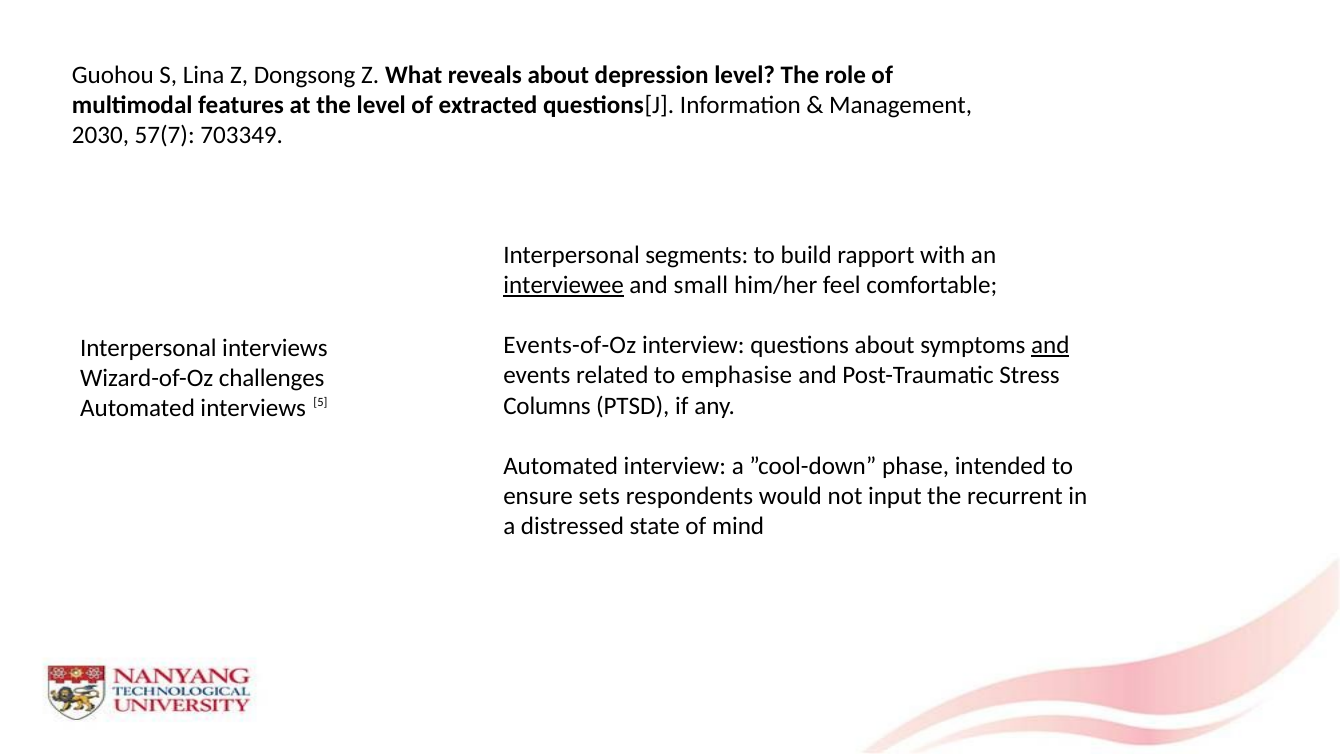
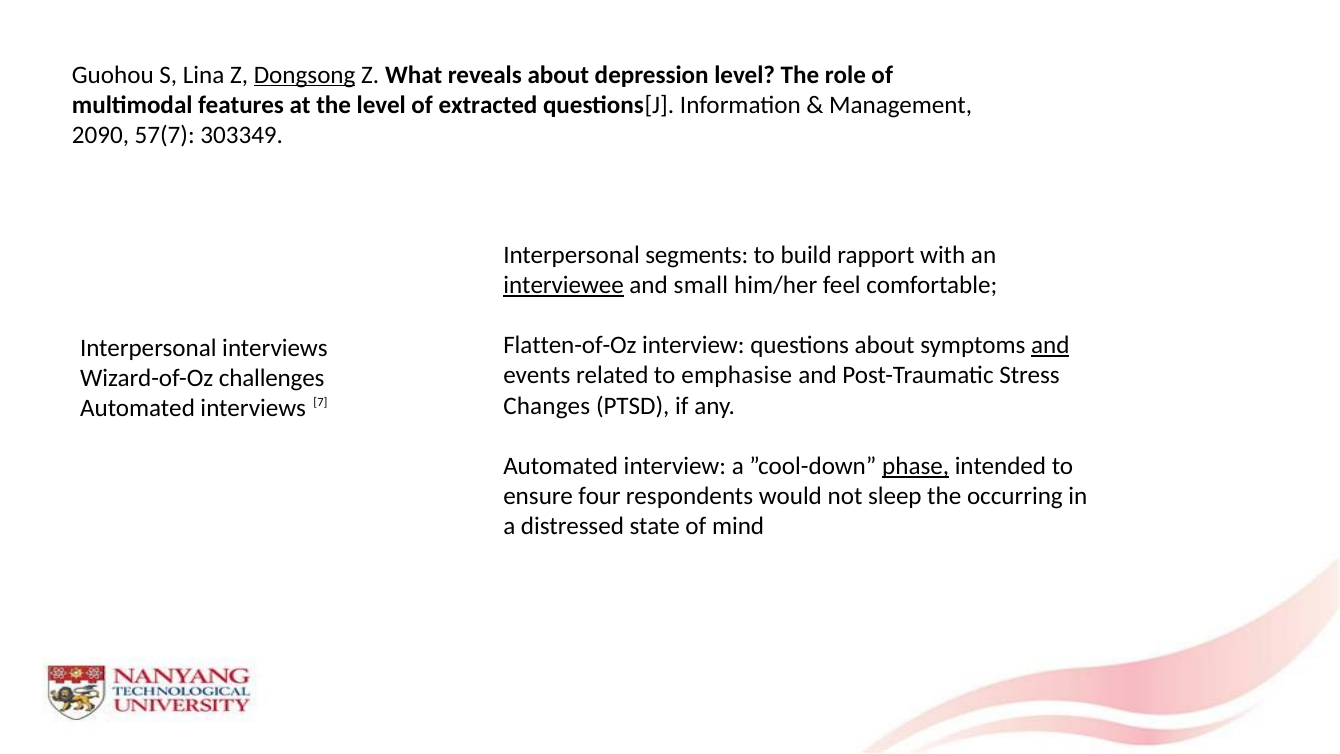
Dongsong underline: none -> present
2030: 2030 -> 2090
703349: 703349 -> 303349
Events-of-Oz: Events-of-Oz -> Flatten-of-Oz
Columns: Columns -> Changes
5: 5 -> 7
phase underline: none -> present
sets: sets -> four
input: input -> sleep
recurrent: recurrent -> occurring
